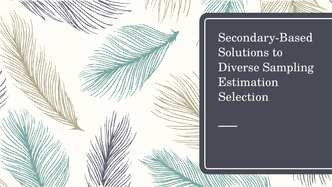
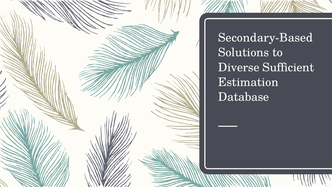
Sampling: Sampling -> Sufficient
Selection: Selection -> Database
